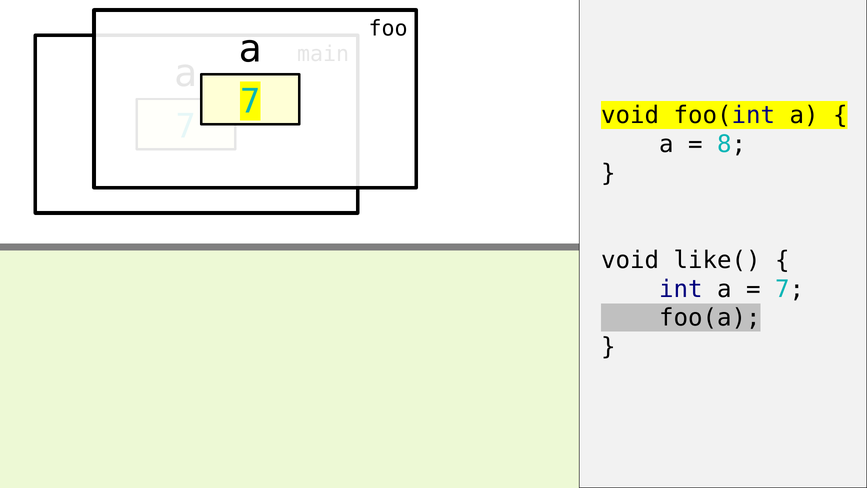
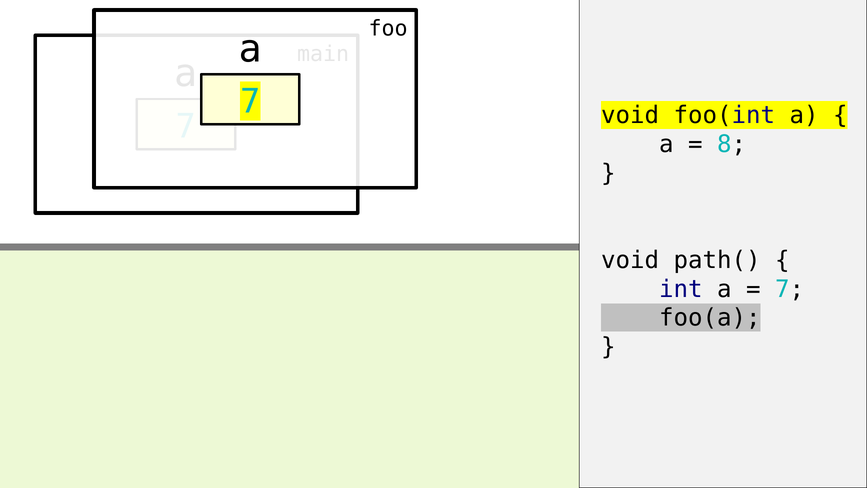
like(: like( -> path(
